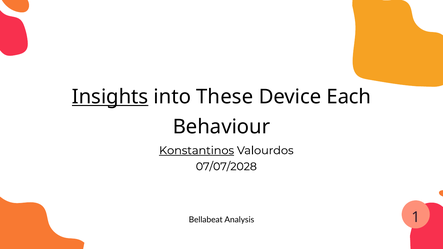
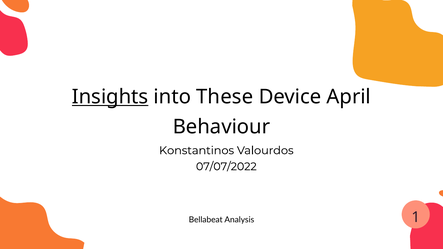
Each: Each -> April
Konstantinos underline: present -> none
07/07/2028: 07/07/2028 -> 07/07/2022
